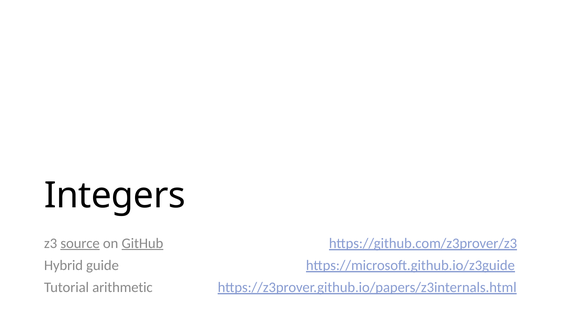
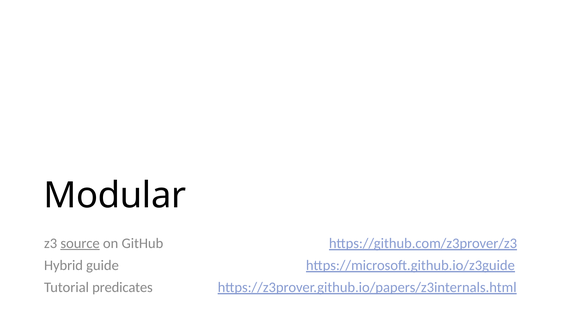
Integers: Integers -> Modular
GitHub underline: present -> none
arithmetic: arithmetic -> predicates
